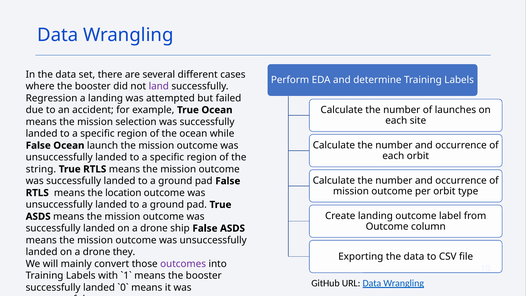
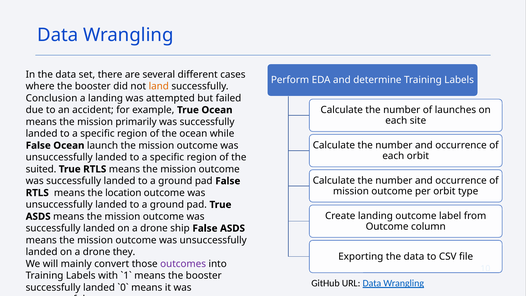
land colour: purple -> orange
Regression: Regression -> Conclusion
selection: selection -> primarily
string: string -> suited
